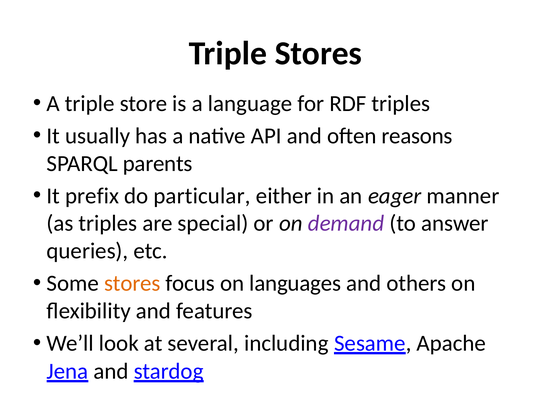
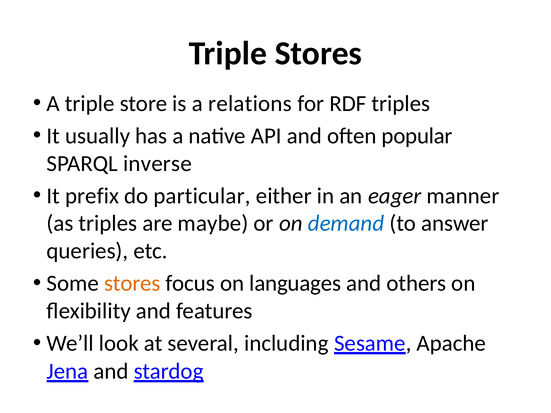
language: language -> relations
reasons: reasons -> popular
parents: parents -> inverse
special: special -> maybe
demand colour: purple -> blue
